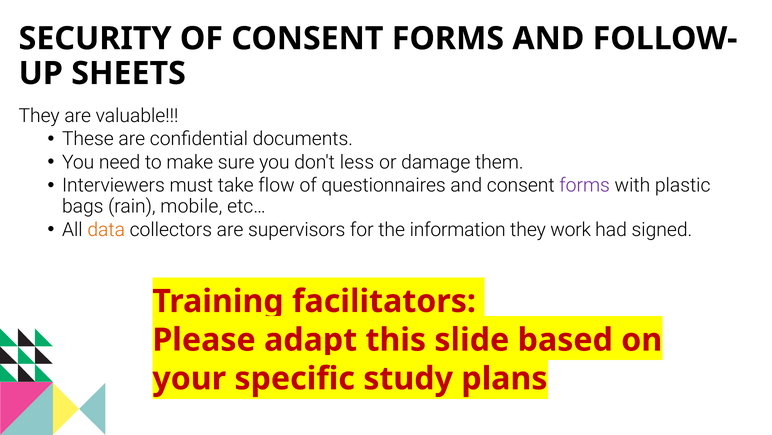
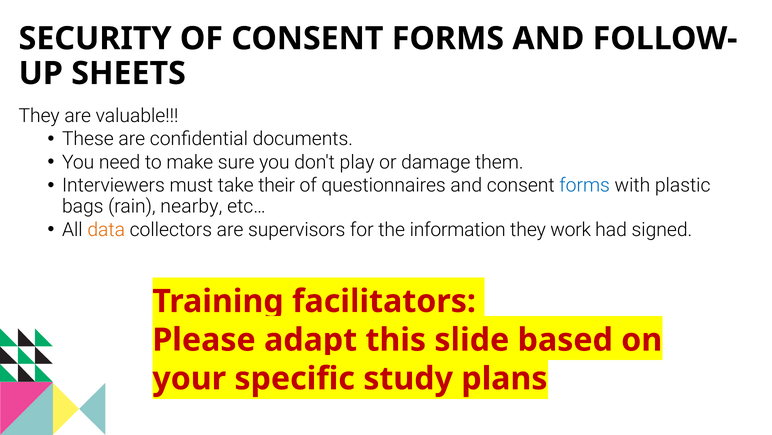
less: less -> play
flow: flow -> their
forms at (585, 185) colour: purple -> blue
mobile: mobile -> nearby
